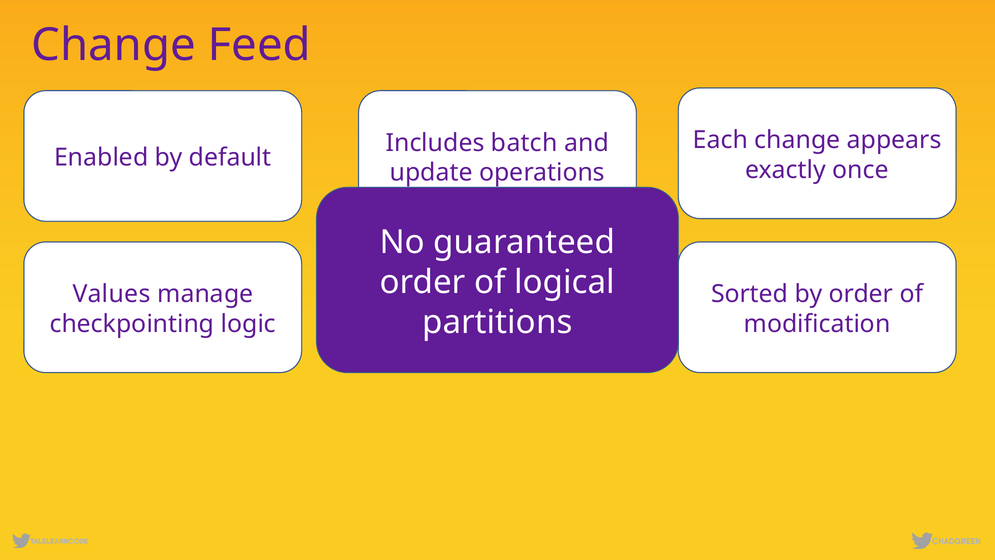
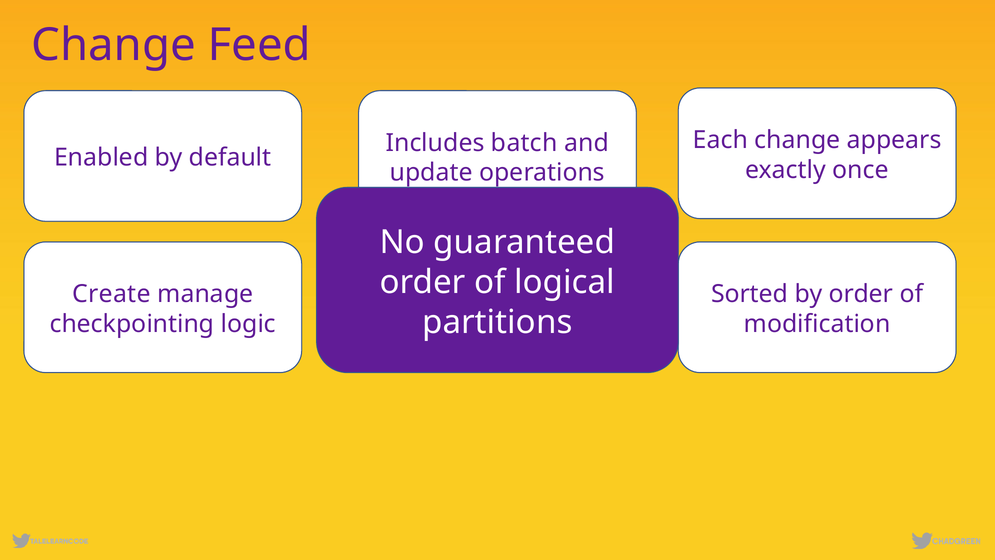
Values: Values -> Create
